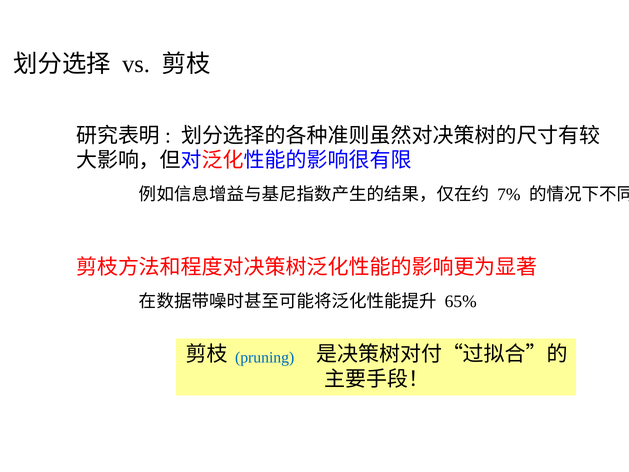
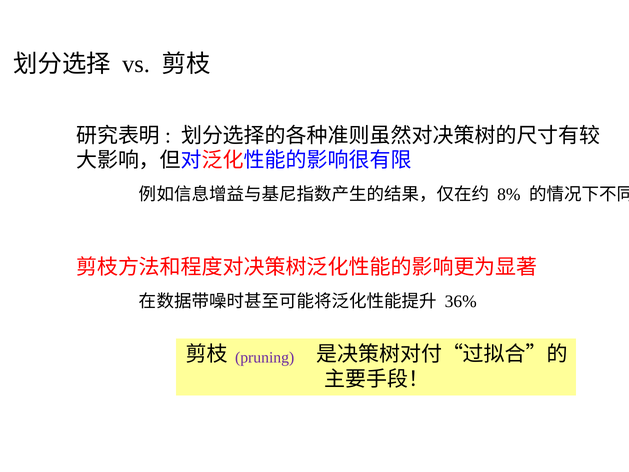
7%: 7% -> 8%
65%: 65% -> 36%
pruning colour: blue -> purple
